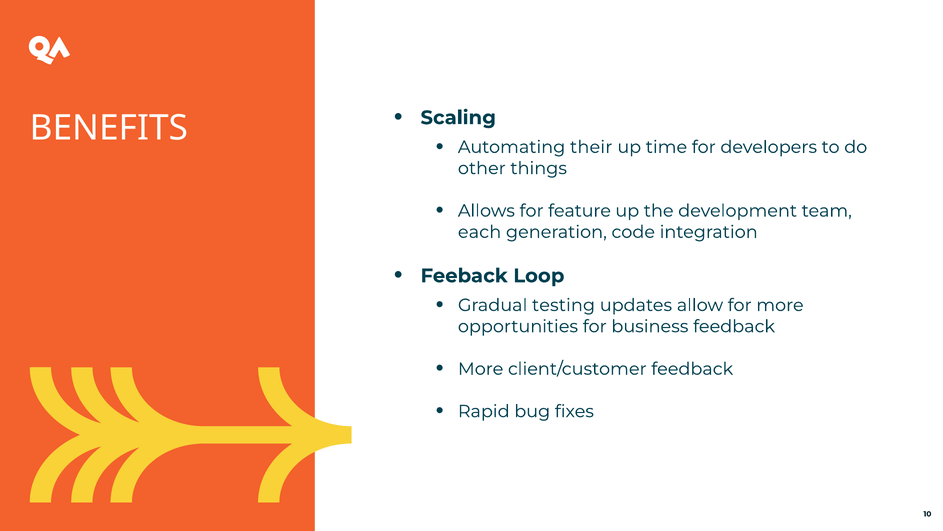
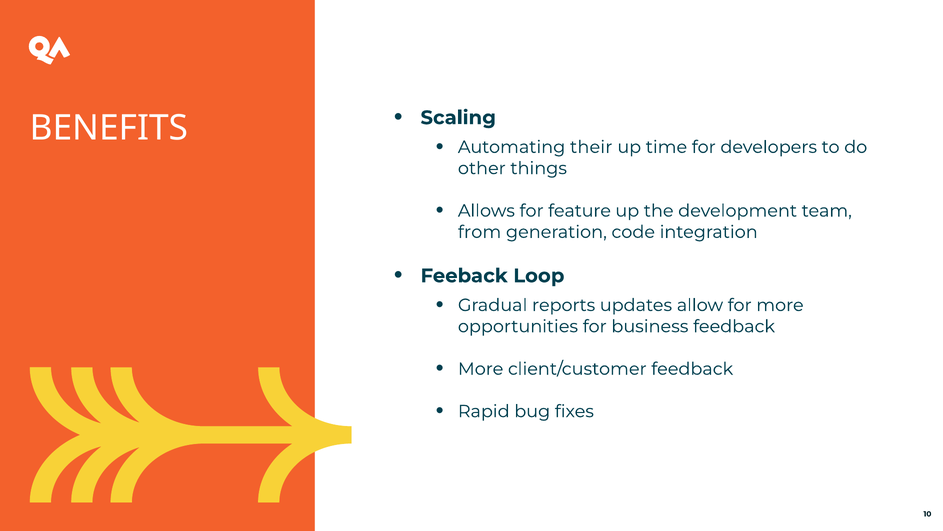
each: each -> from
testing: testing -> reports
